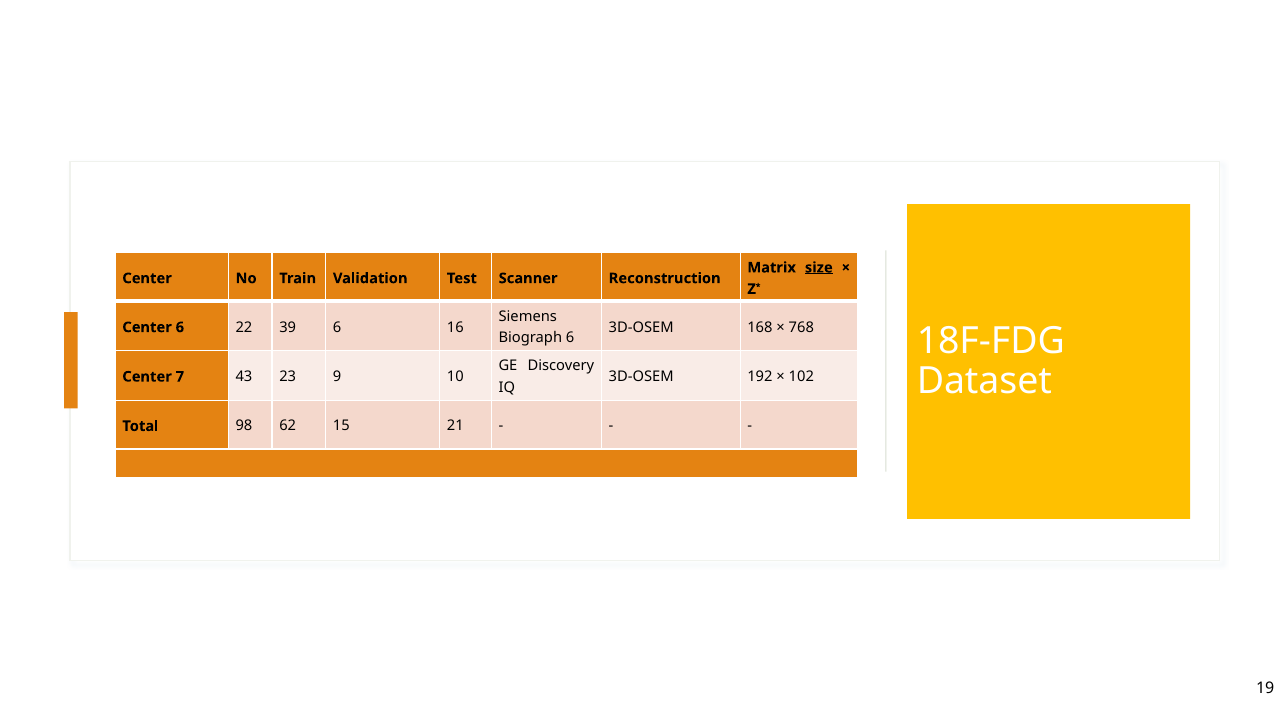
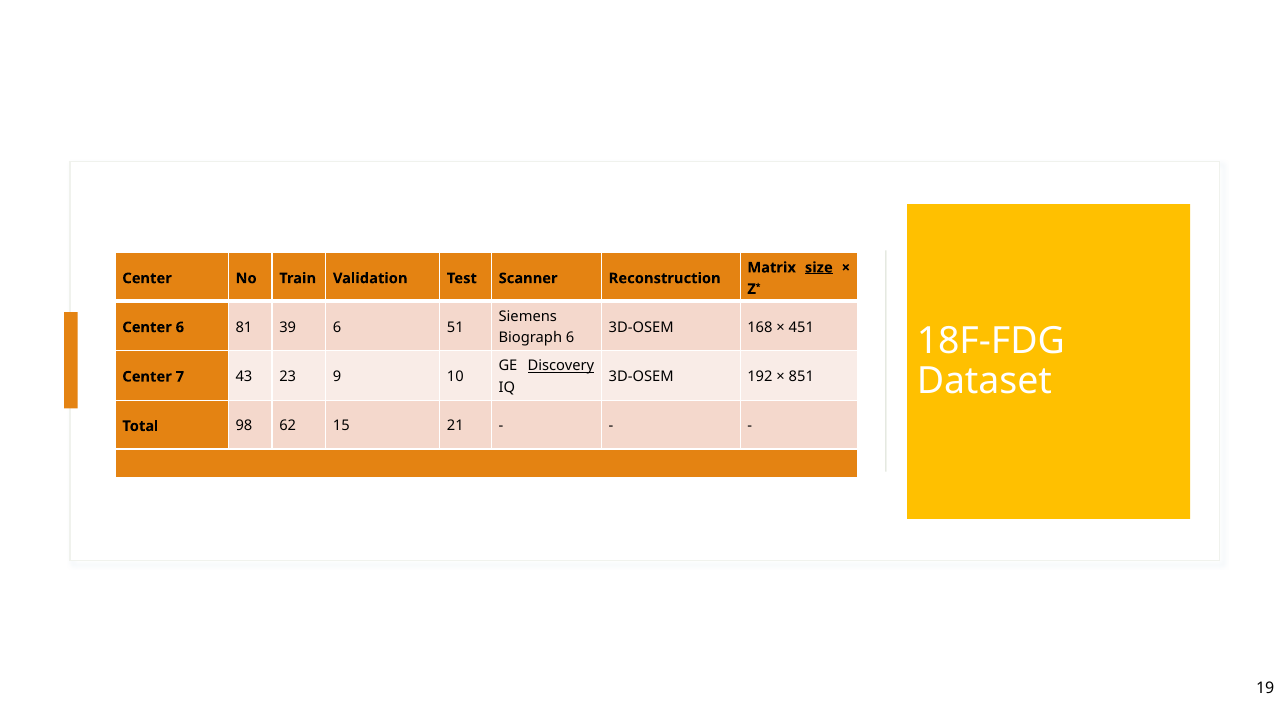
768: 768 -> 451
22: 22 -> 81
16: 16 -> 51
Discovery underline: none -> present
102: 102 -> 851
